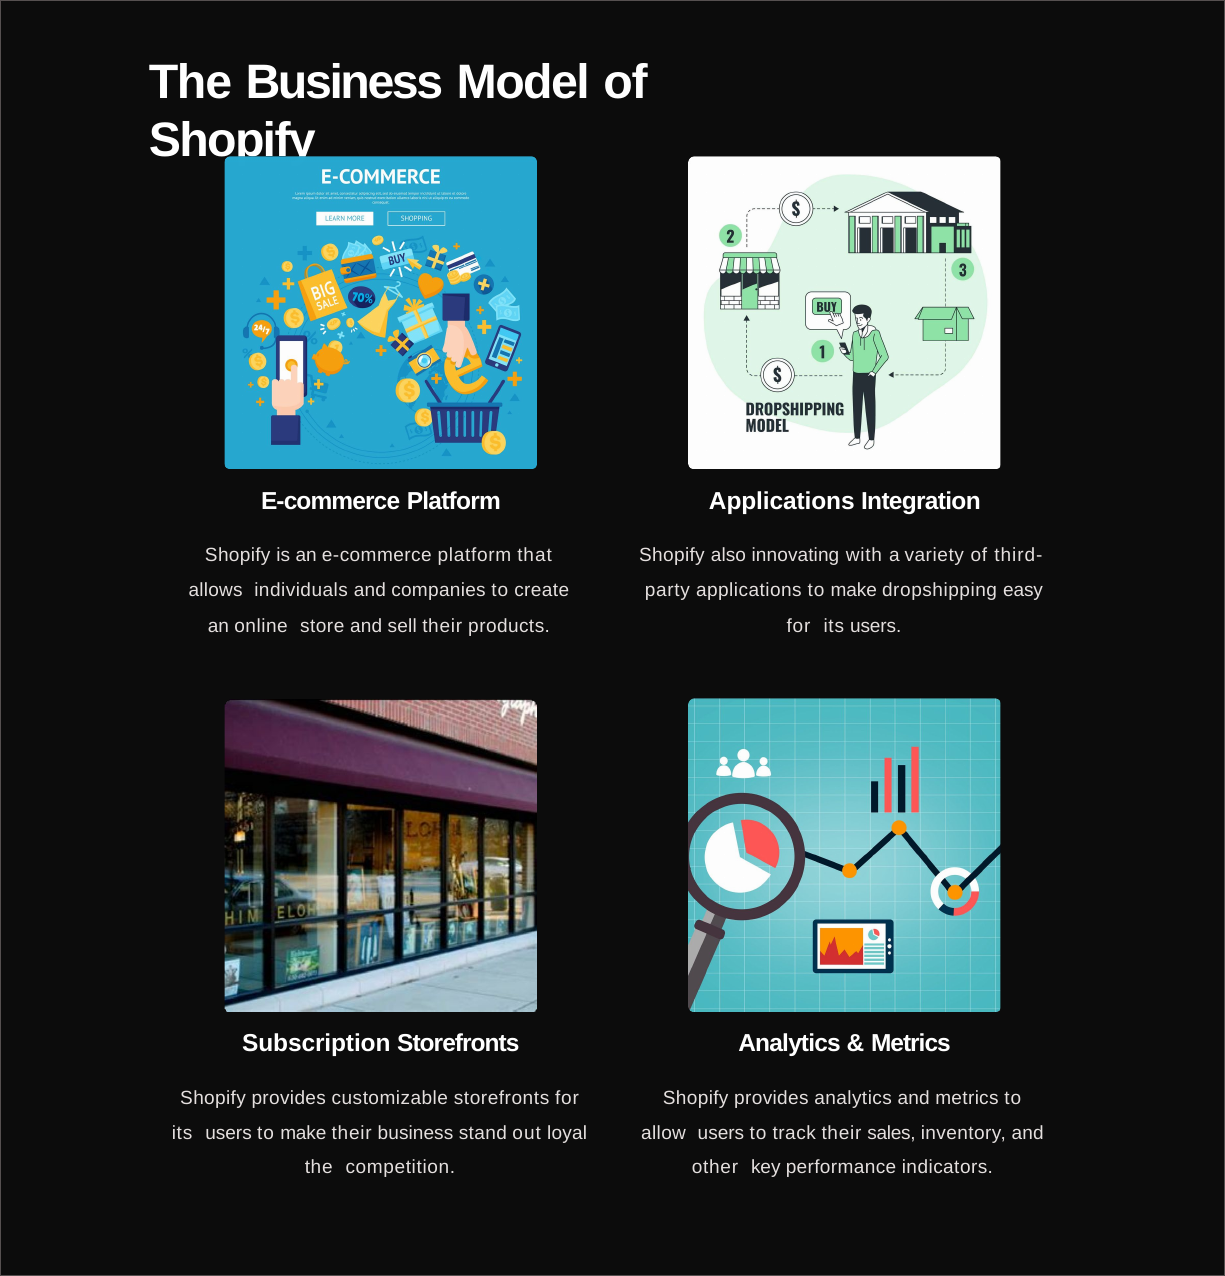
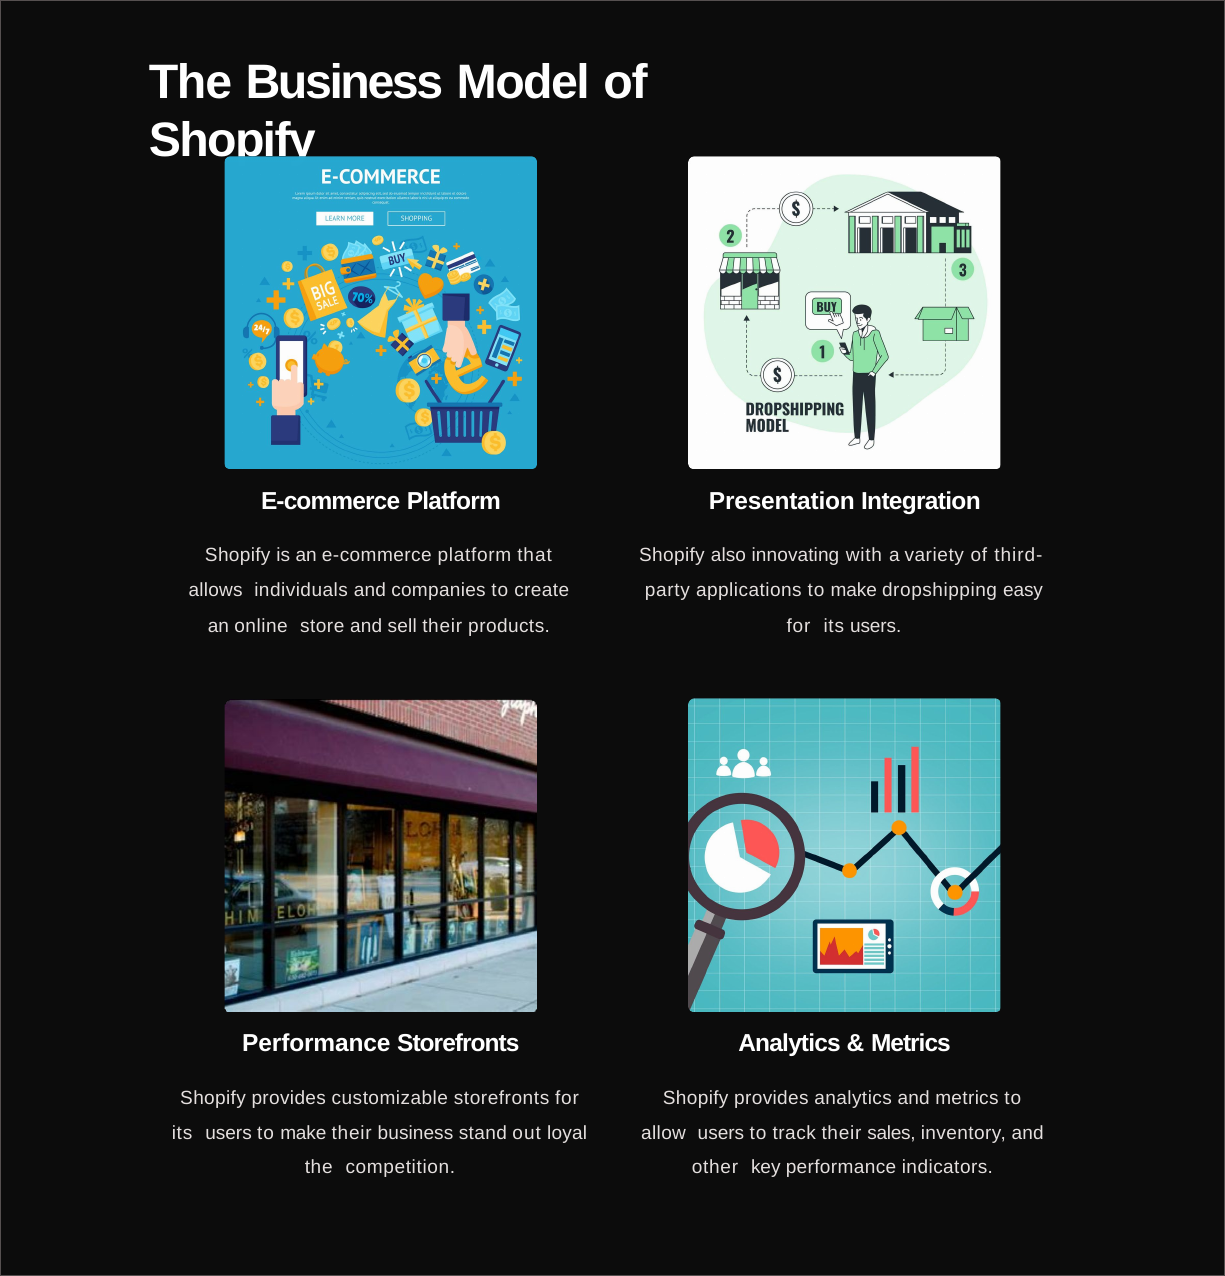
Applications at (782, 501): Applications -> Presentation
Subscription at (316, 1043): Subscription -> Performance
